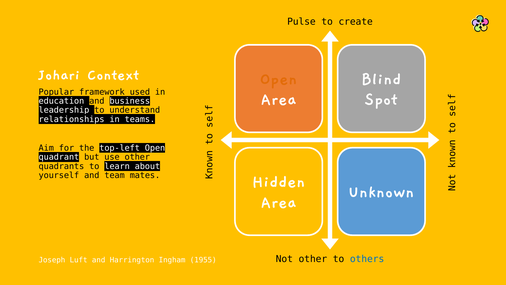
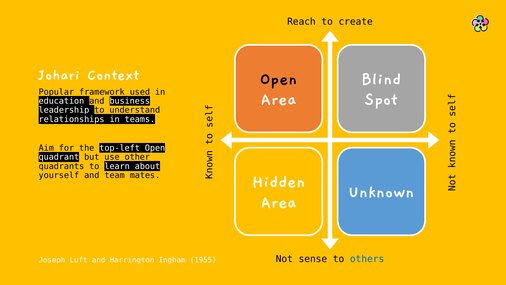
Pulse: Pulse -> Reach
Open at (279, 78) colour: orange -> black
Not other: other -> sense
